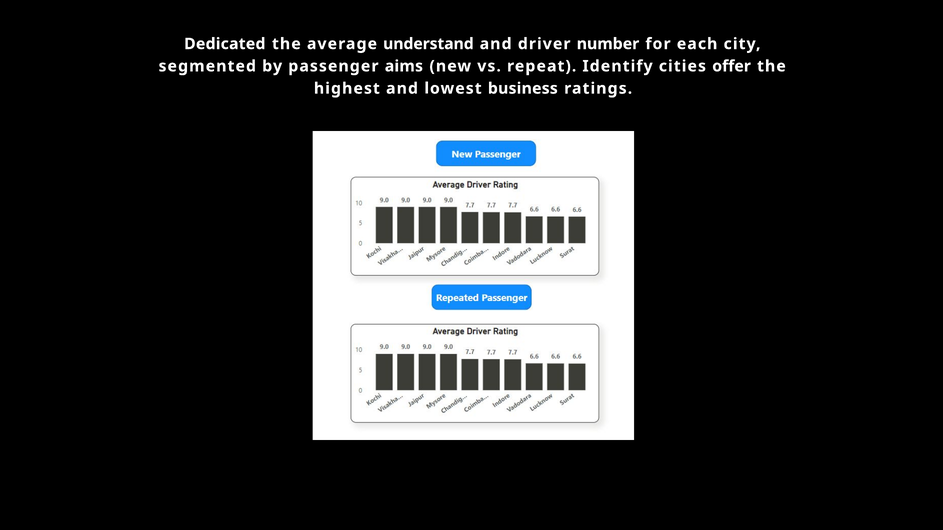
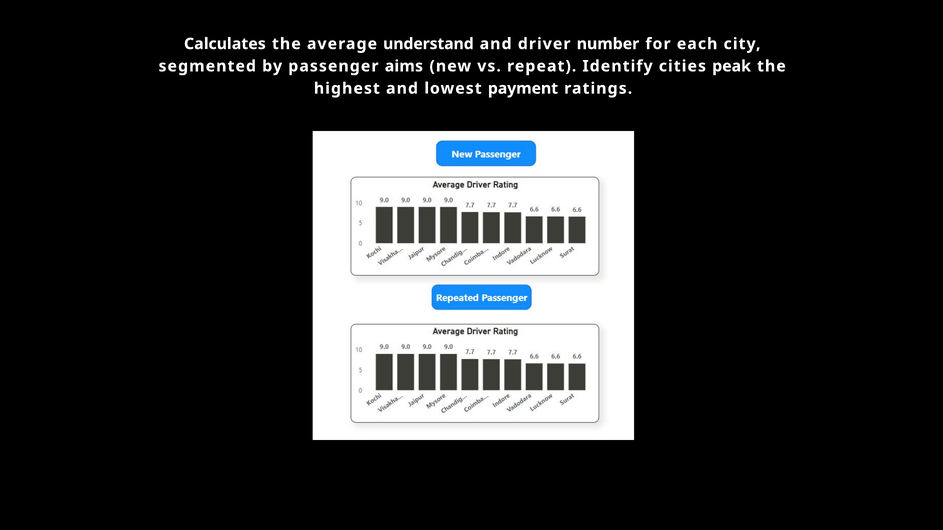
Dedicated: Dedicated -> Calculates
offer: offer -> peak
business: business -> payment
